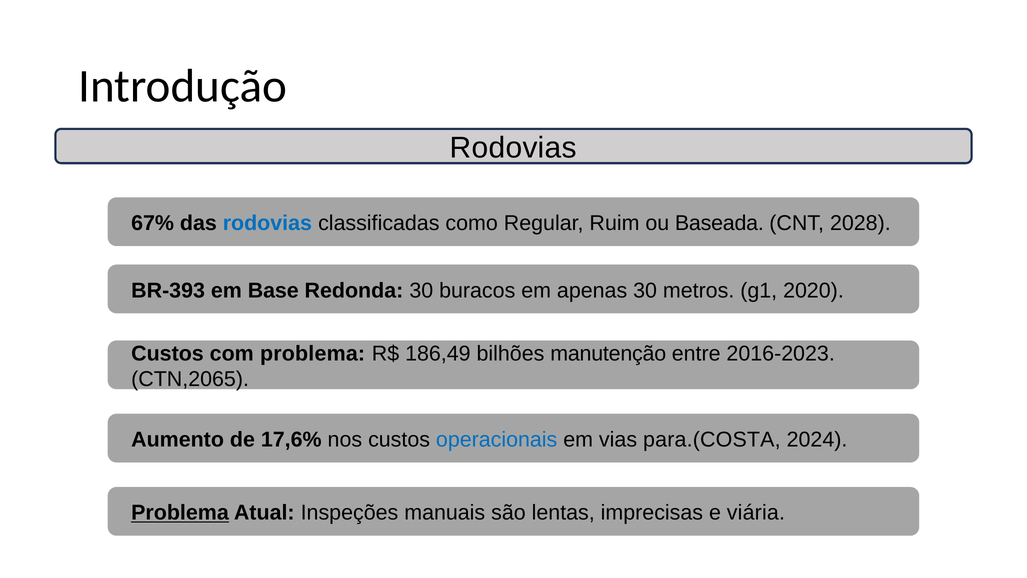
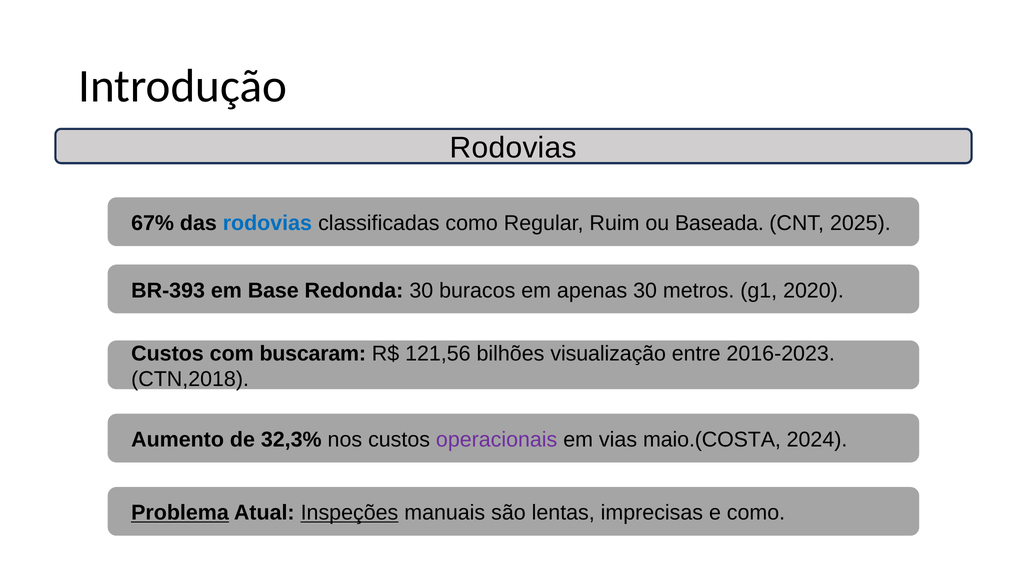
2028: 2028 -> 2025
com problema: problema -> buscaram
186,49: 186,49 -> 121,56
manutenção: manutenção -> visualização
CTN,2065: CTN,2065 -> CTN,2018
17,6%: 17,6% -> 32,3%
operacionais colour: blue -> purple
para.(COSTA: para.(COSTA -> maio.(COSTA
Inspeções underline: none -> present
e viária: viária -> como
